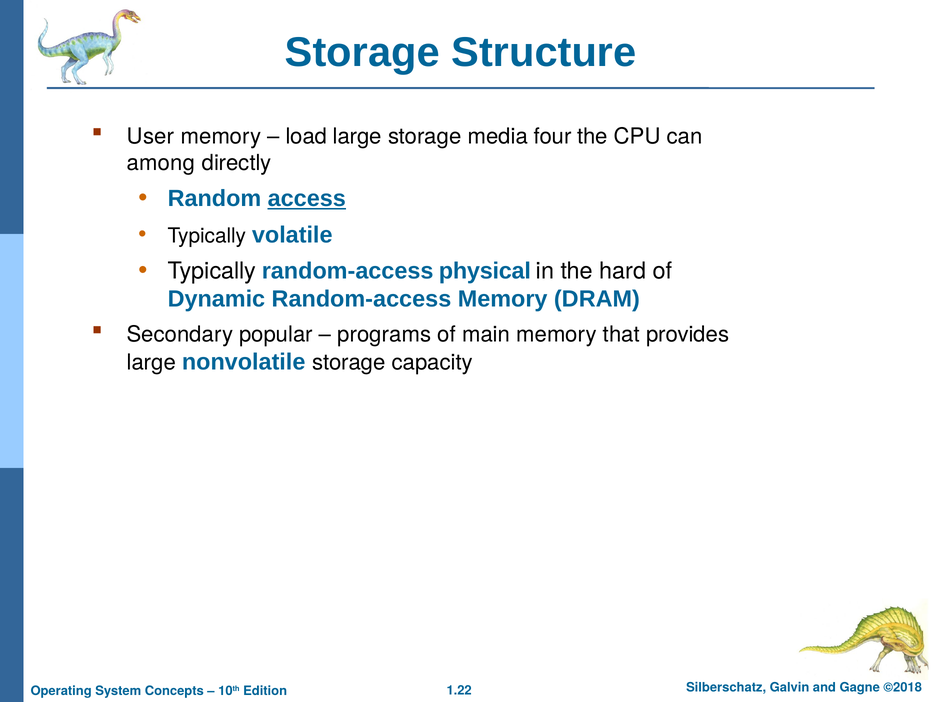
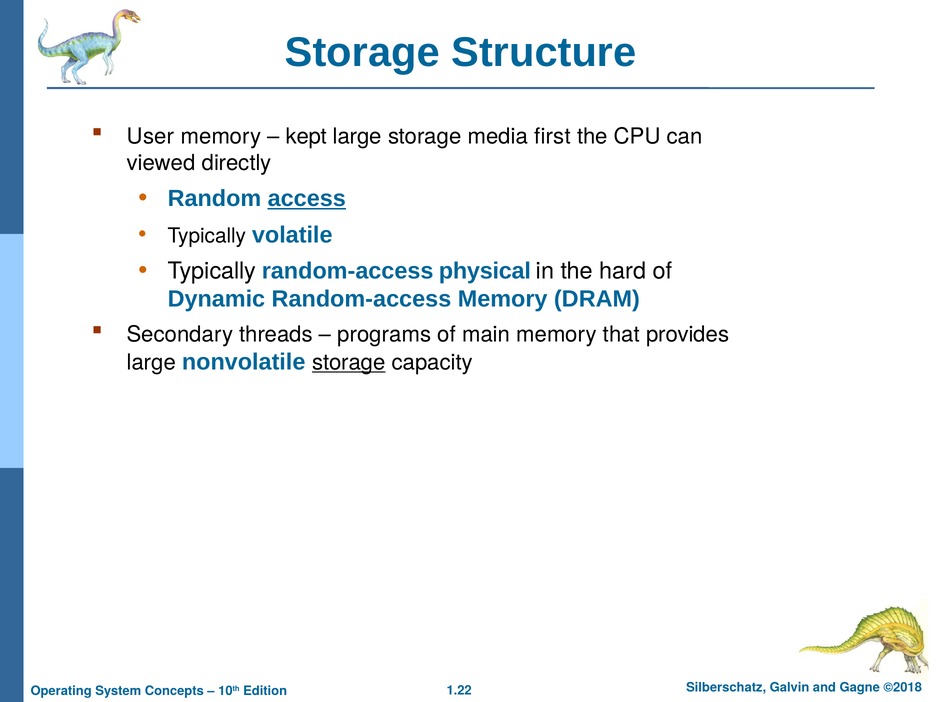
load: load -> kept
four: four -> first
among: among -> viewed
popular: popular -> threads
storage at (349, 363) underline: none -> present
